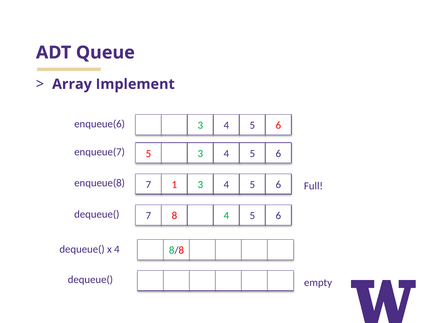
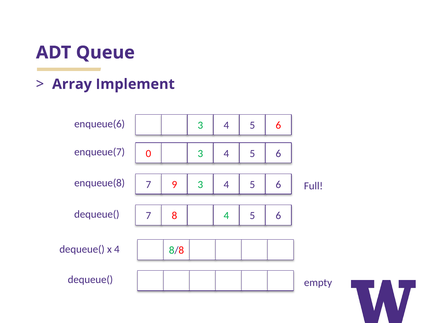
enqueue(7 5: 5 -> 0
1: 1 -> 9
